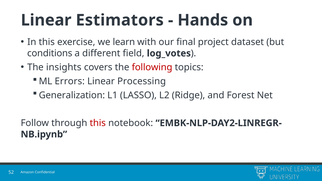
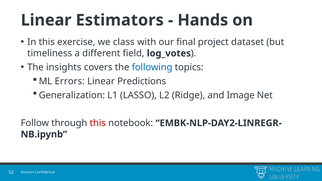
learn: learn -> class
conditions: conditions -> timeliness
following colour: red -> blue
Processing: Processing -> Predictions
Forest: Forest -> Image
